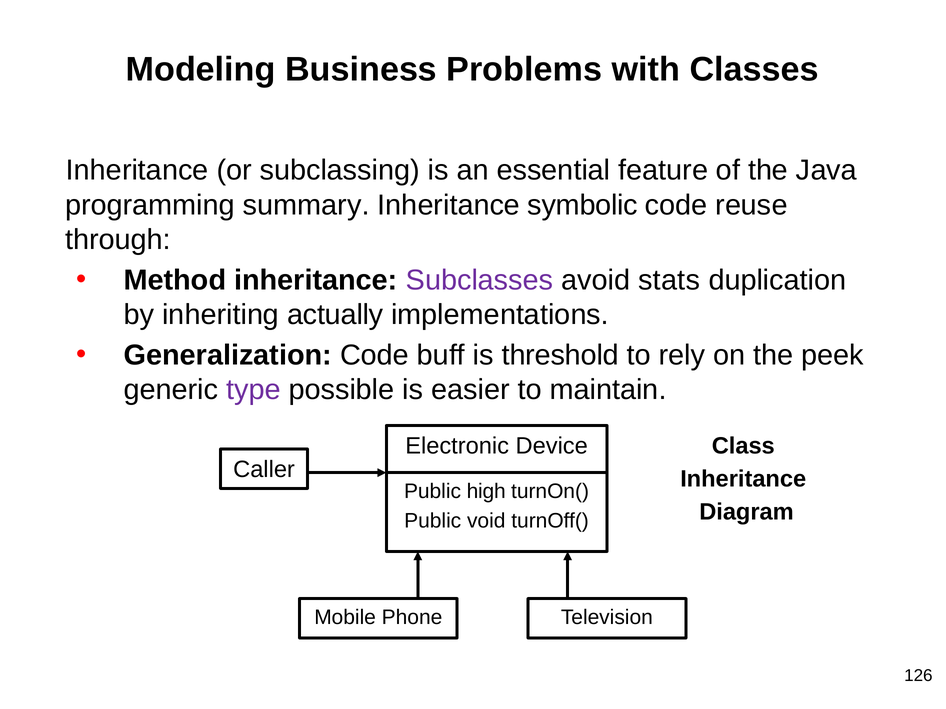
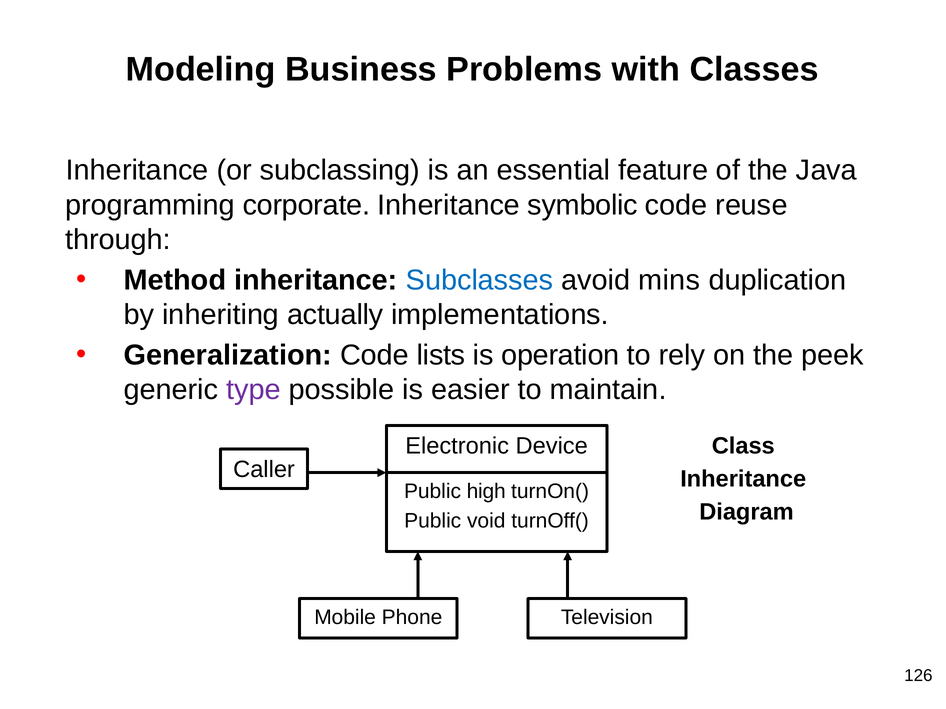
summary: summary -> corporate
Subclasses colour: purple -> blue
stats: stats -> mins
buff: buff -> lists
threshold: threshold -> operation
